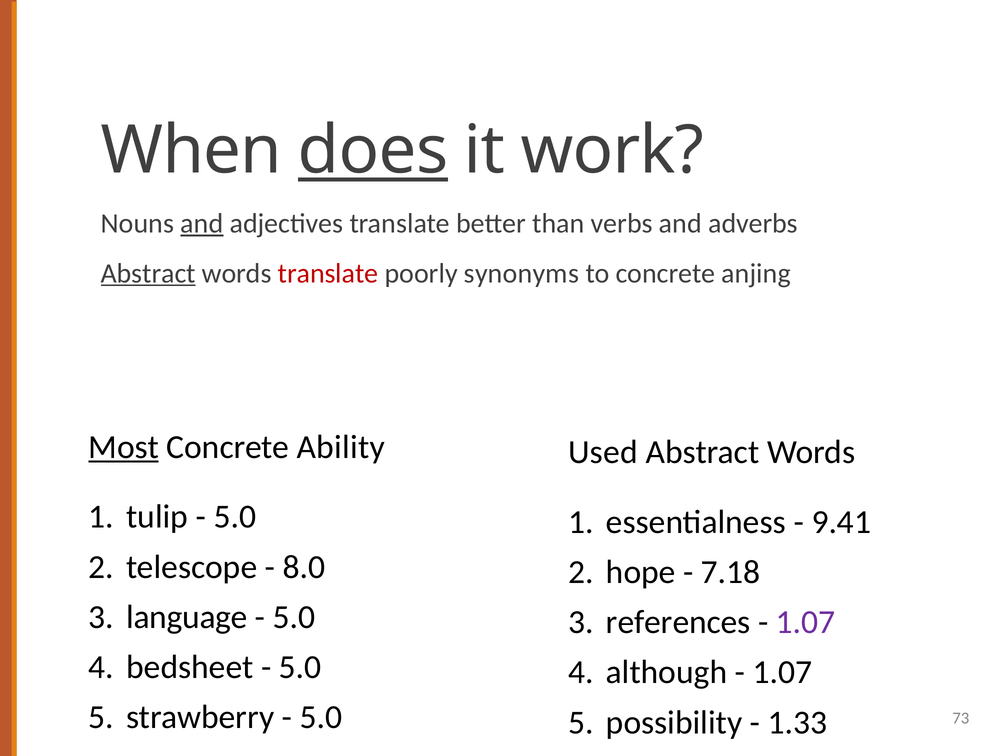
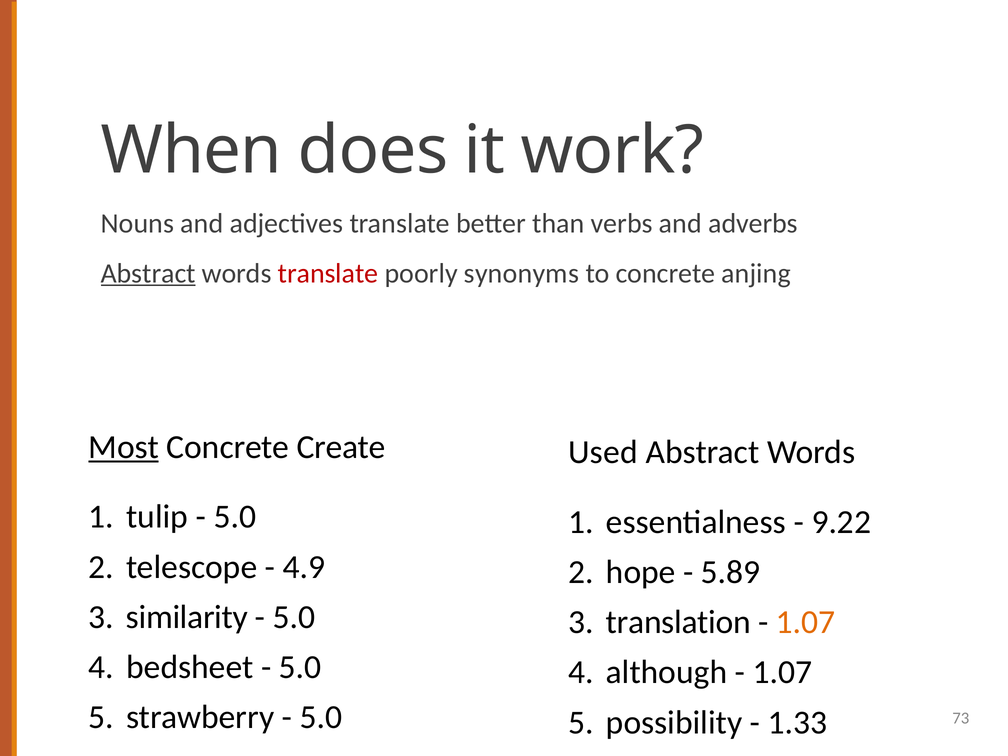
does underline: present -> none
and at (202, 223) underline: present -> none
Ability: Ability -> Create
9.41: 9.41 -> 9.22
8.0: 8.0 -> 4.9
7.18: 7.18 -> 5.89
language: language -> similarity
references: references -> translation
1.07 at (806, 622) colour: purple -> orange
